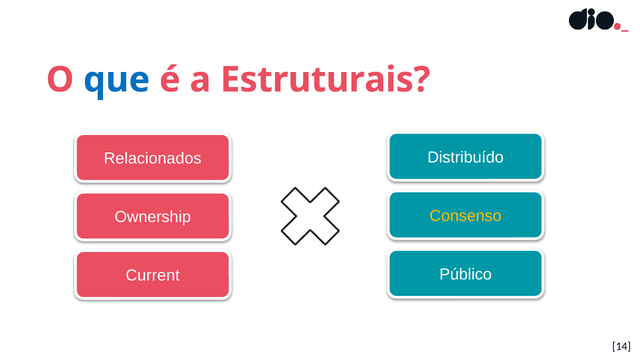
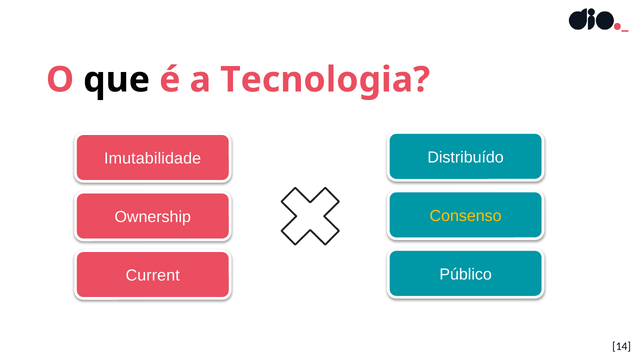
que colour: blue -> black
Estruturais: Estruturais -> Tecnologia
Relacionados: Relacionados -> Imutabilidade
